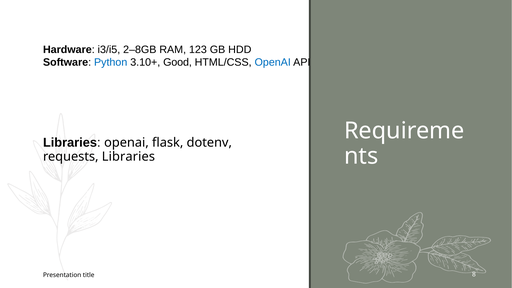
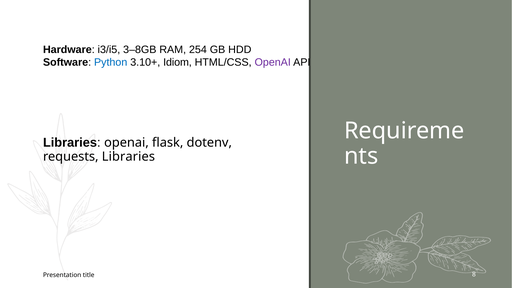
2–8GB: 2–8GB -> 3–8GB
123: 123 -> 254
Good: Good -> Idiom
OpenAI at (273, 62) colour: blue -> purple
